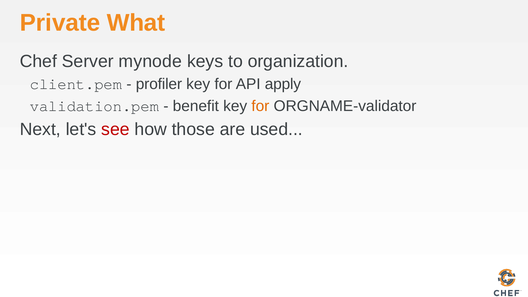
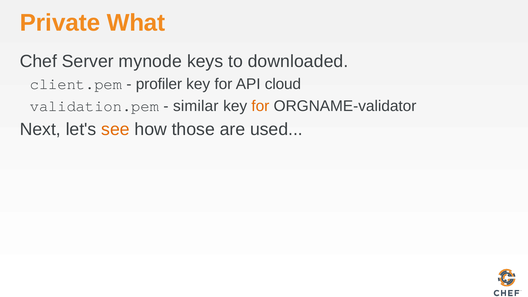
organization: organization -> downloaded
apply: apply -> cloud
benefit: benefit -> similar
see colour: red -> orange
